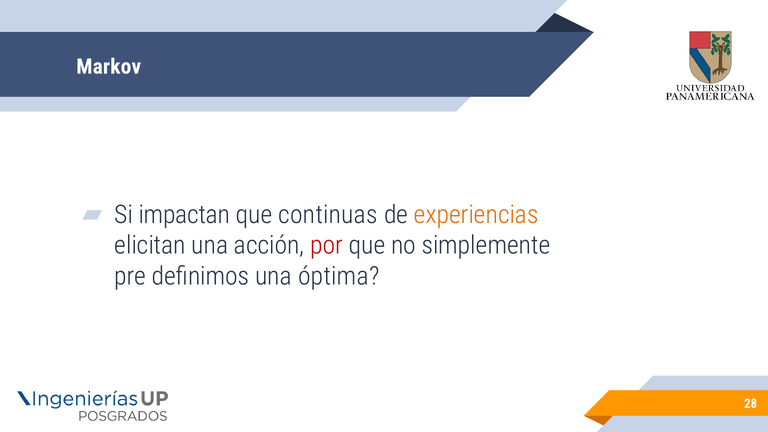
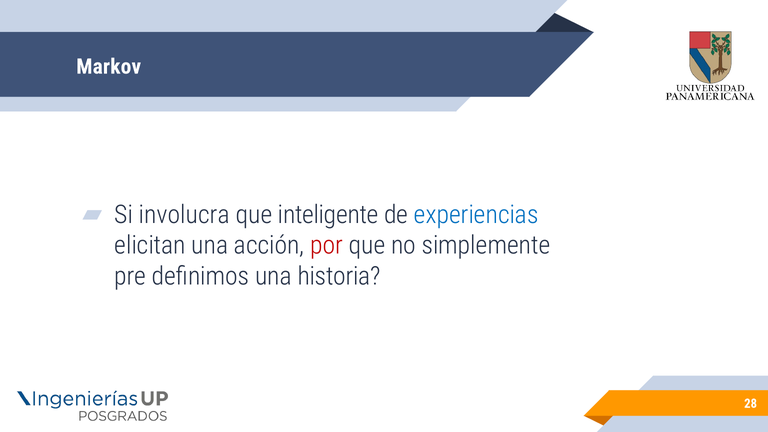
impactan: impactan -> involucra
continuas: continuas -> inteligente
experiencias colour: orange -> blue
óptima: óptima -> historia
